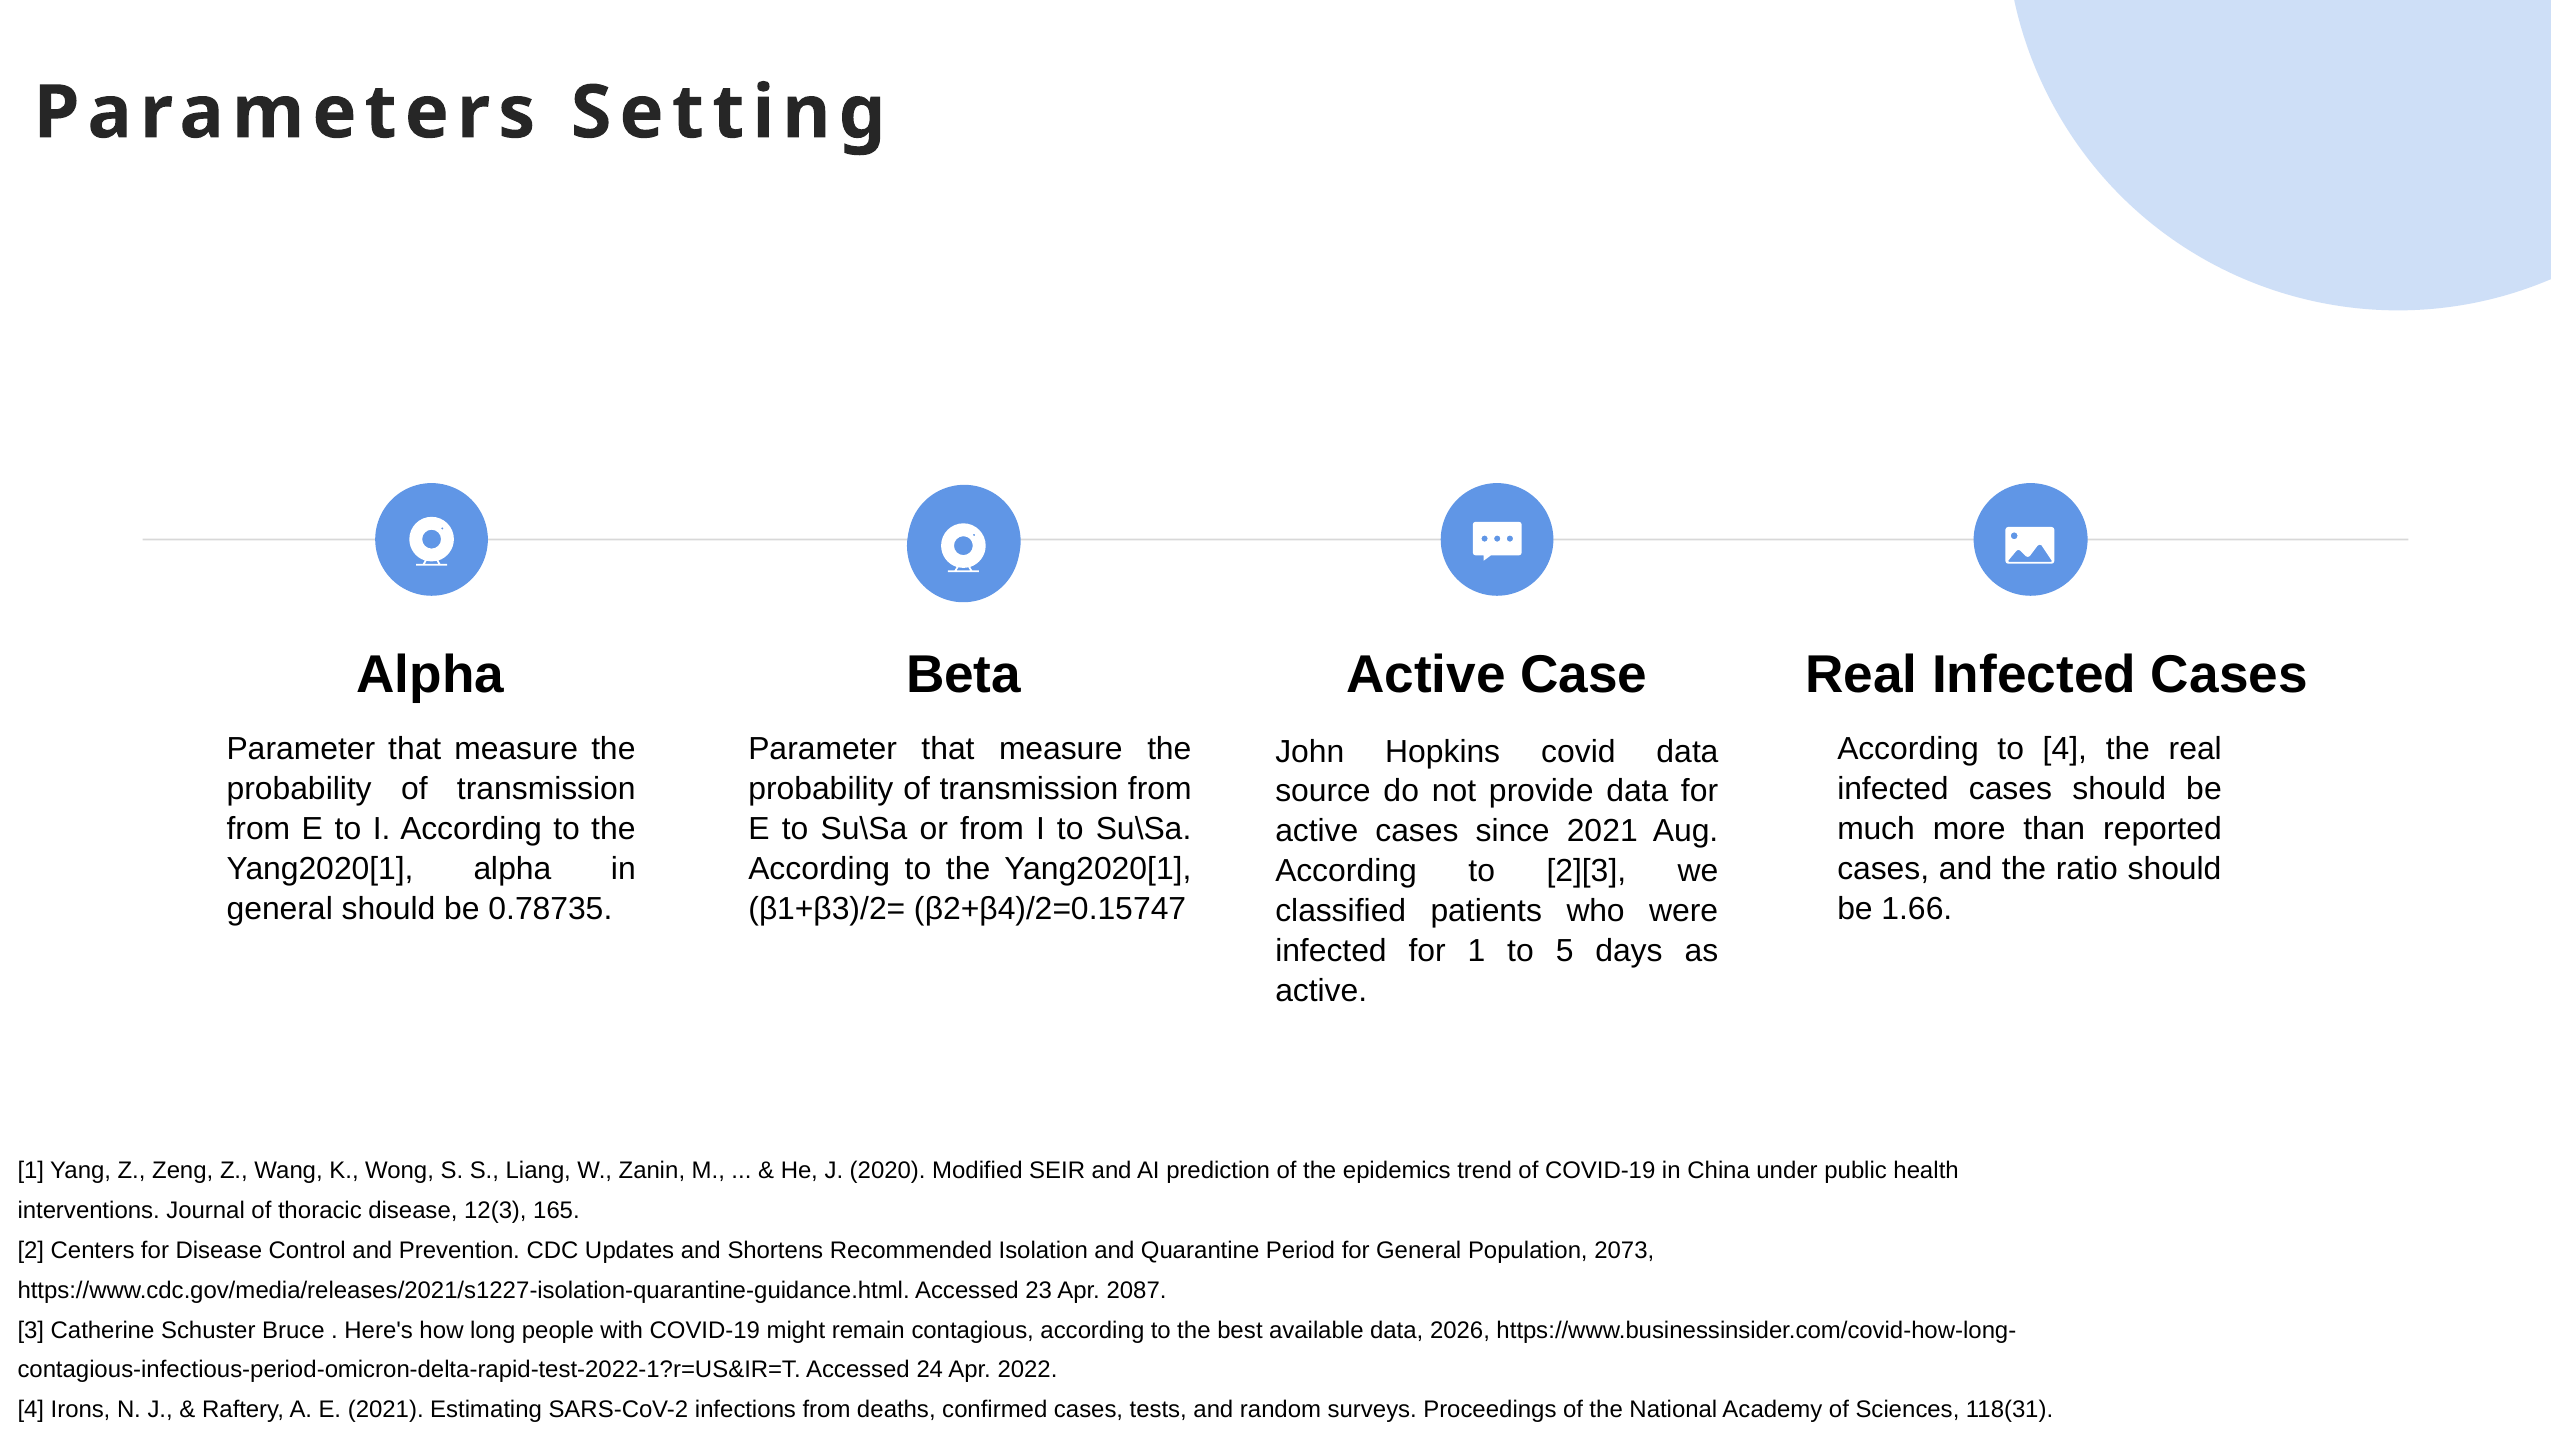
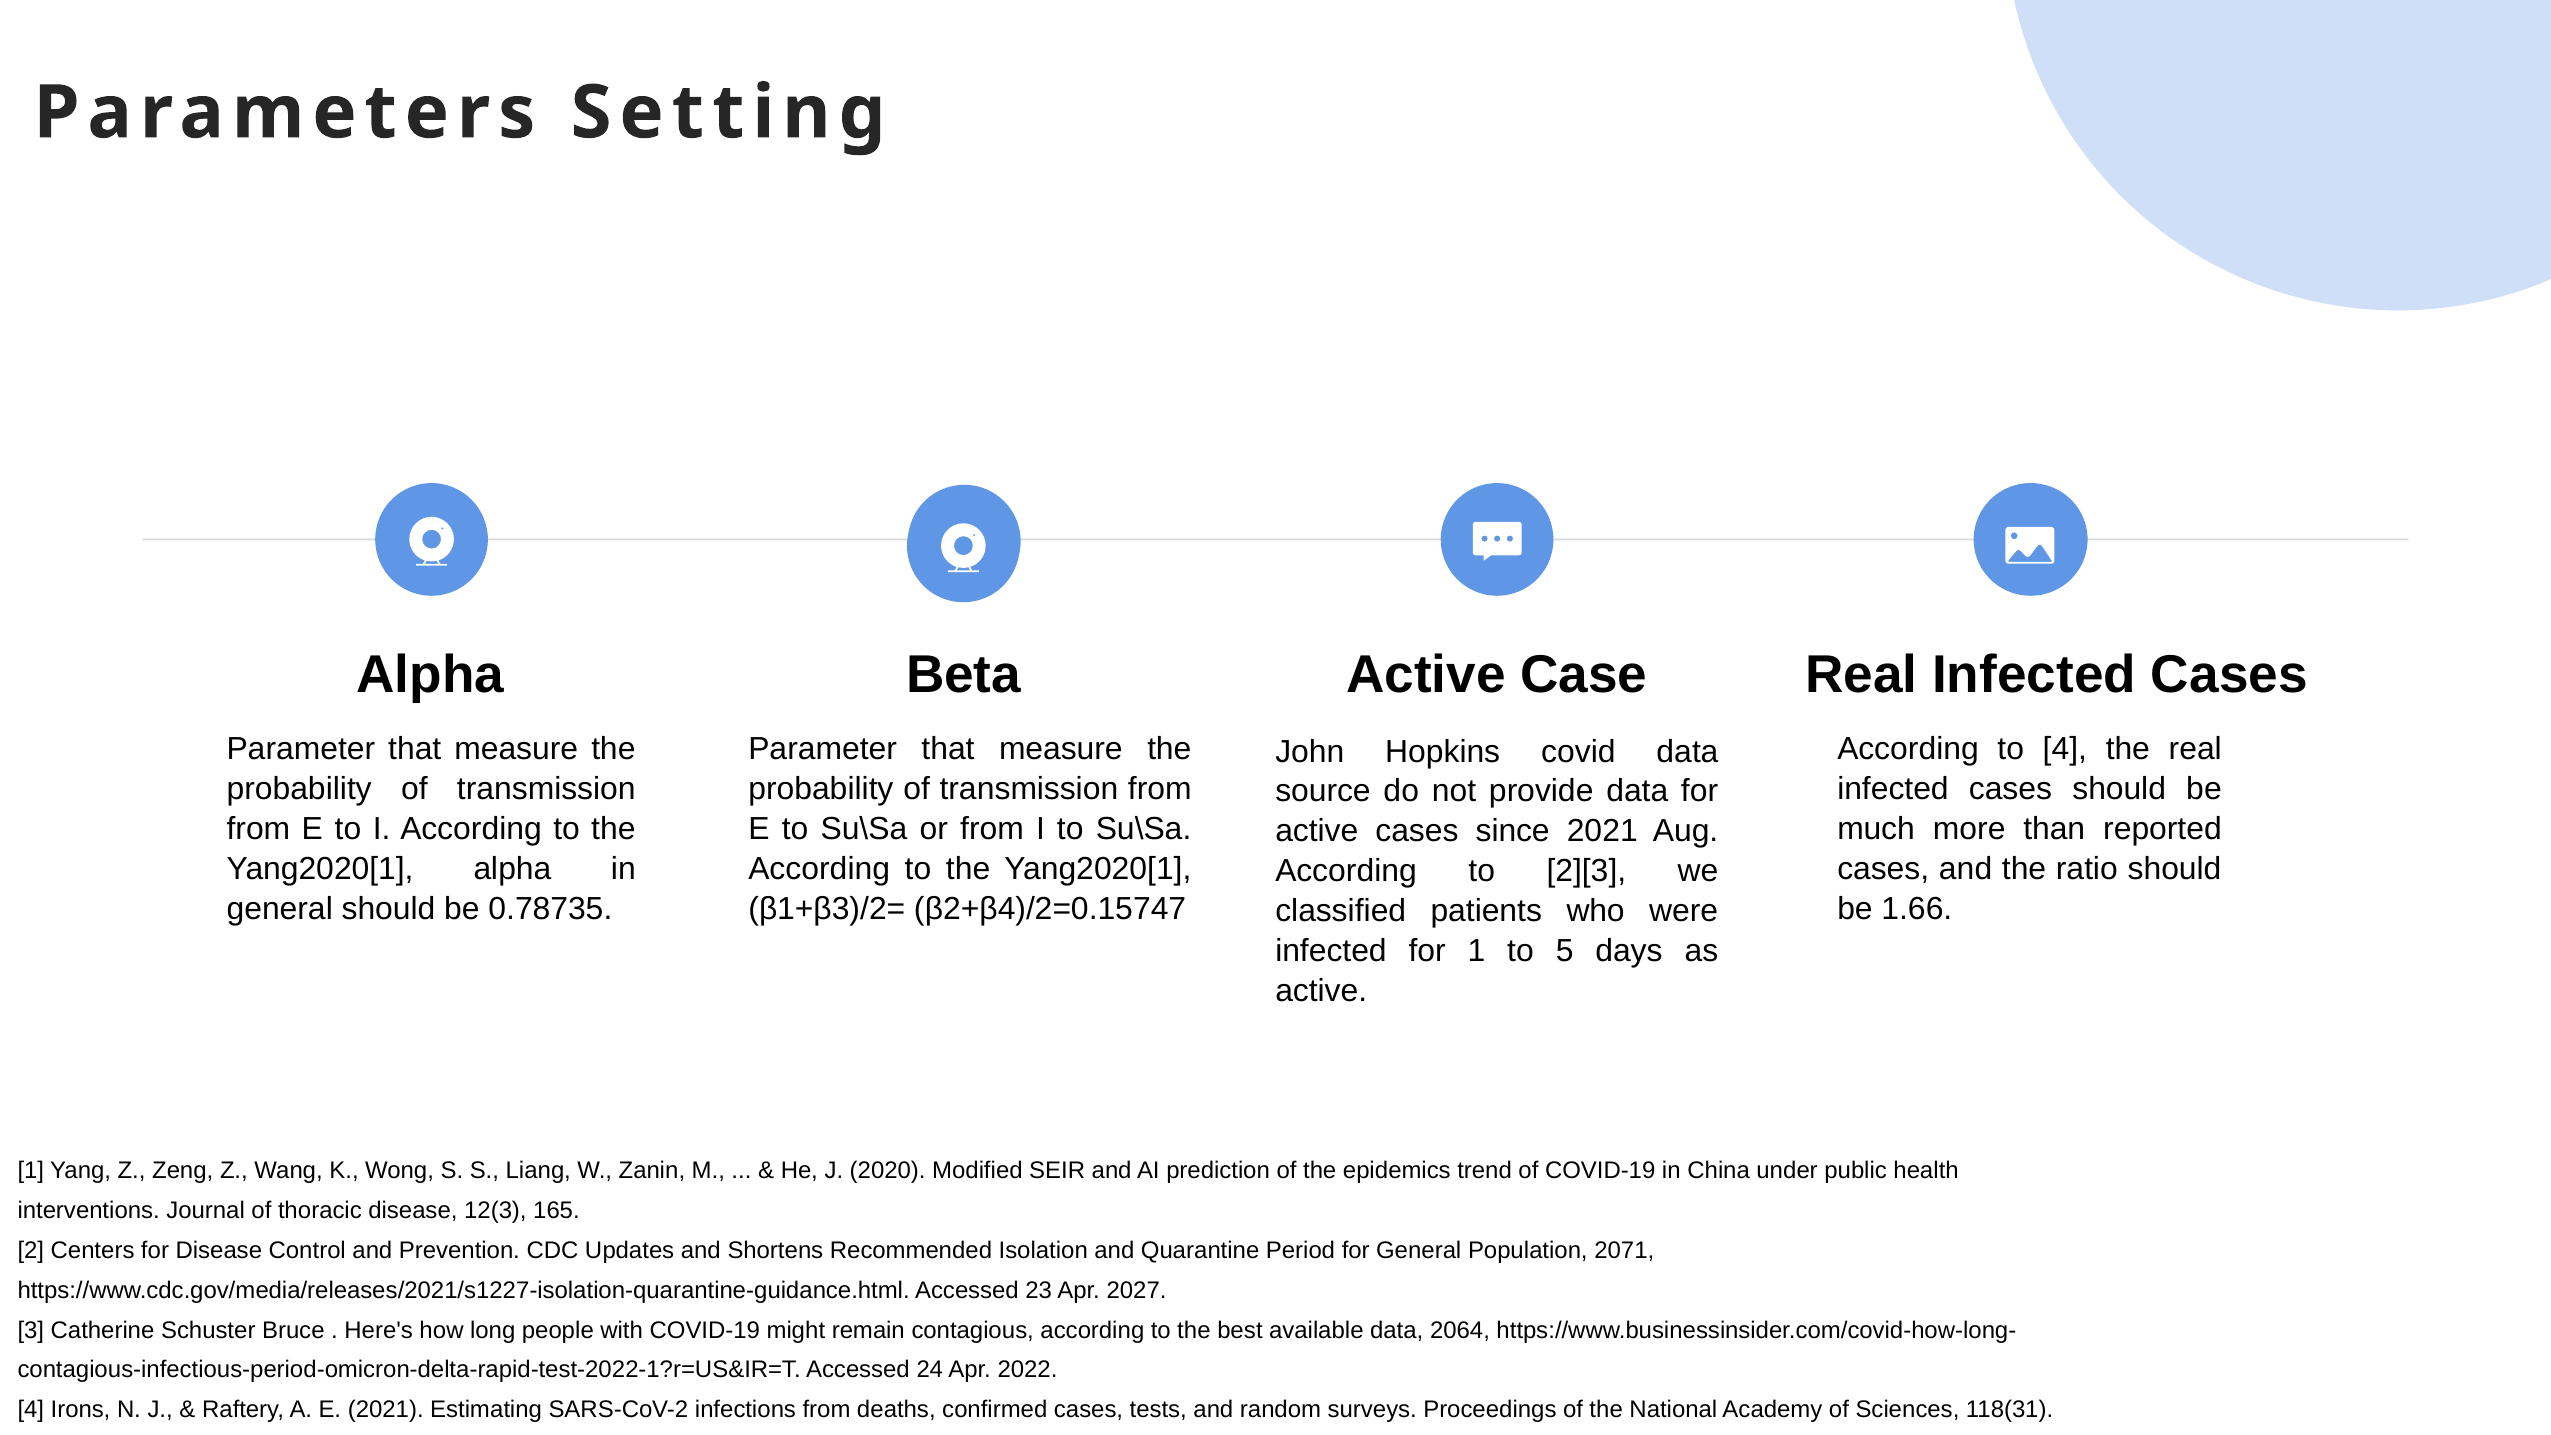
2073: 2073 -> 2071
2087: 2087 -> 2027
2026: 2026 -> 2064
